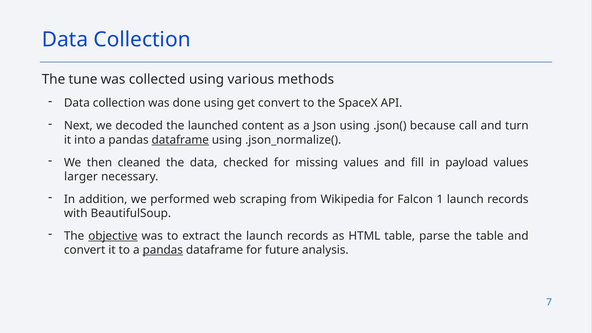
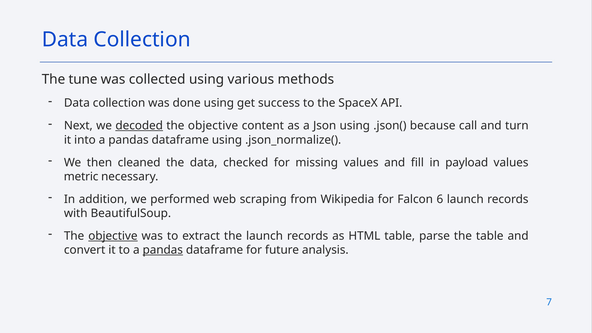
get convert: convert -> success
decoded underline: none -> present
launched at (213, 126): launched -> objective
dataframe at (180, 140) underline: present -> none
larger: larger -> metric
1: 1 -> 6
